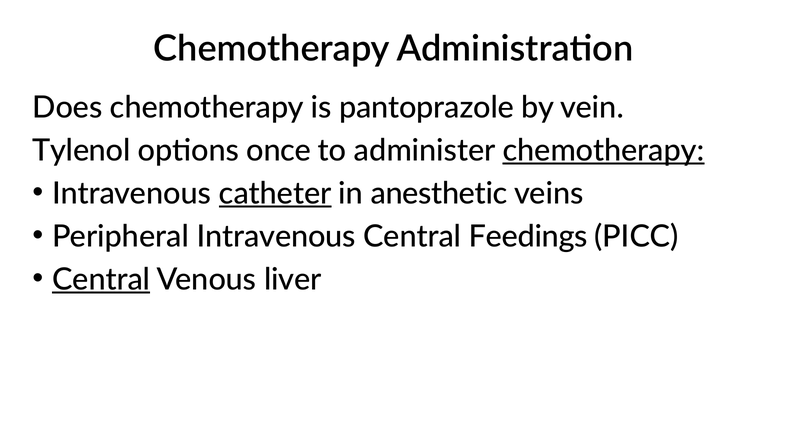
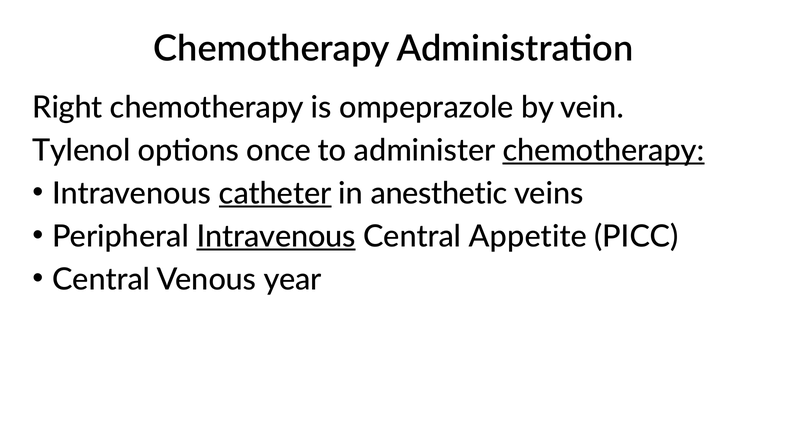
Does: Does -> Right
pantoprazole: pantoprazole -> ompeprazole
Intravenous at (276, 236) underline: none -> present
Feedings: Feedings -> Appetite
Central at (101, 279) underline: present -> none
liver: liver -> year
